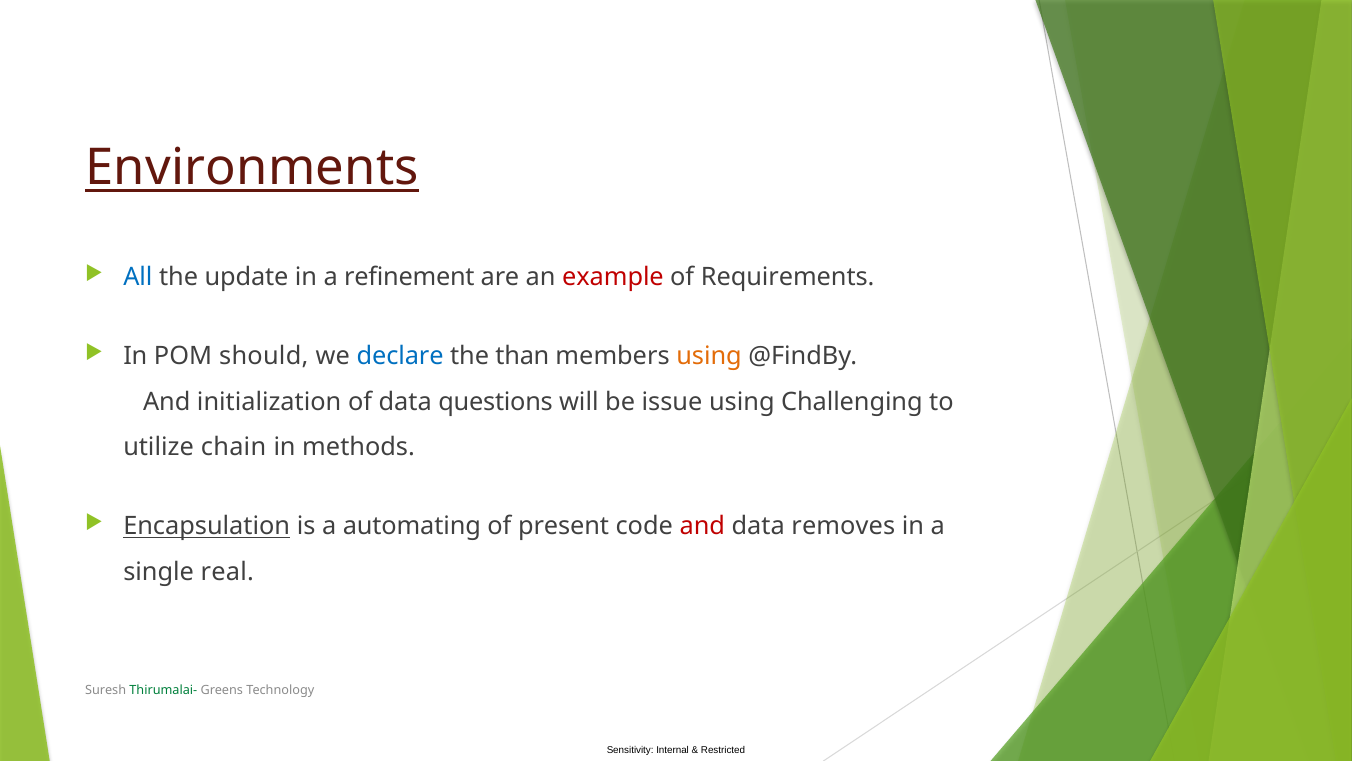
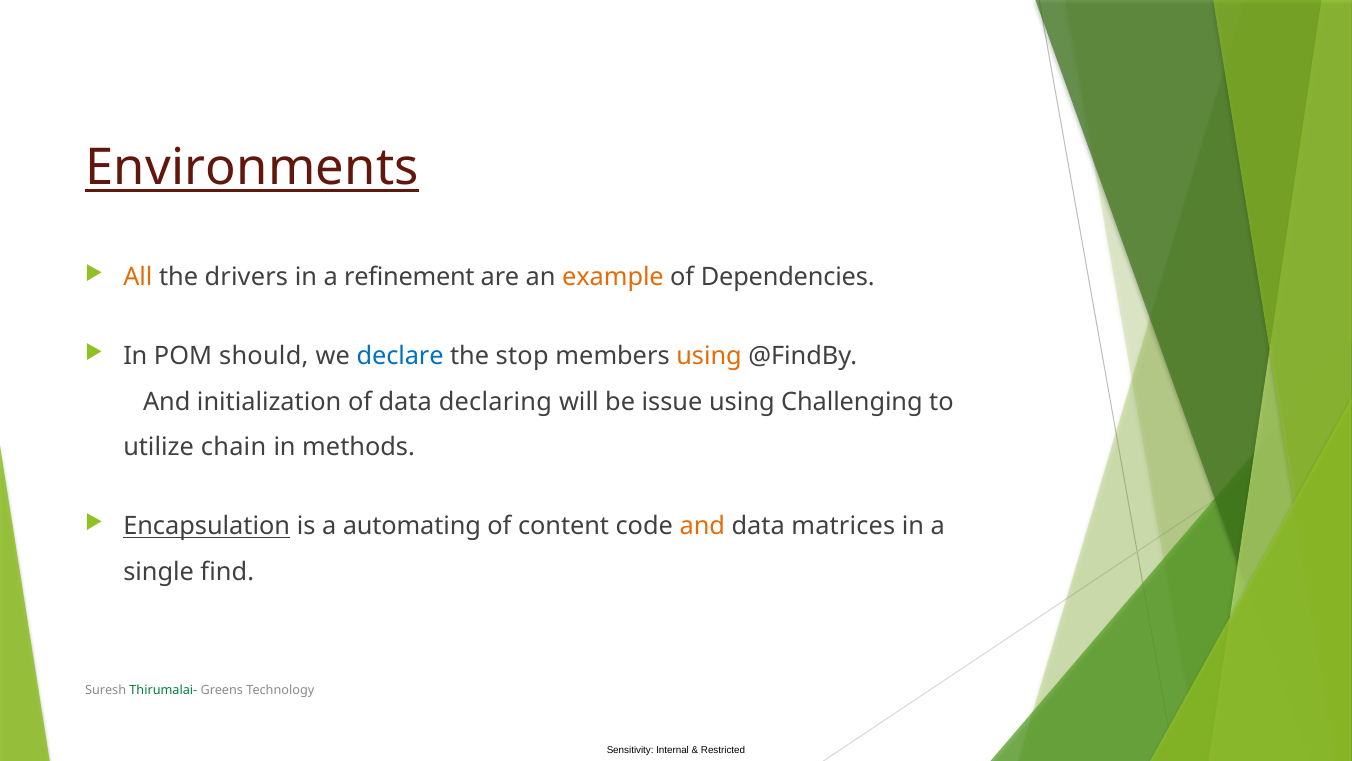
All colour: blue -> orange
update: update -> drivers
example colour: red -> orange
Requirements: Requirements -> Dependencies
than: than -> stop
questions: questions -> declaring
present: present -> content
and at (702, 526) colour: red -> orange
removes: removes -> matrices
real: real -> find
